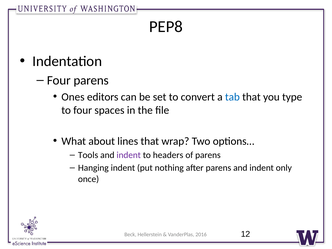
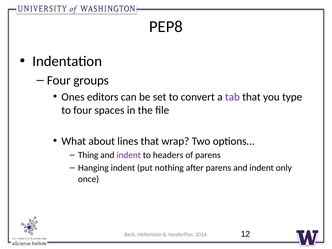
Four parens: parens -> groups
tab colour: blue -> purple
Tools: Tools -> Thing
